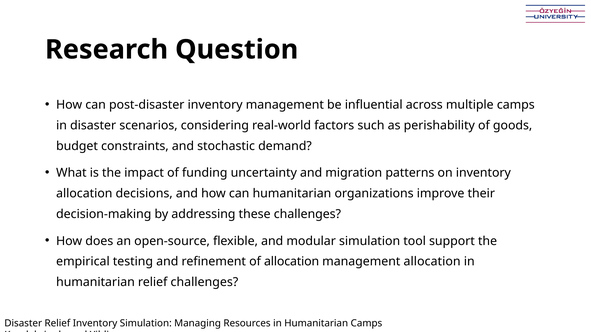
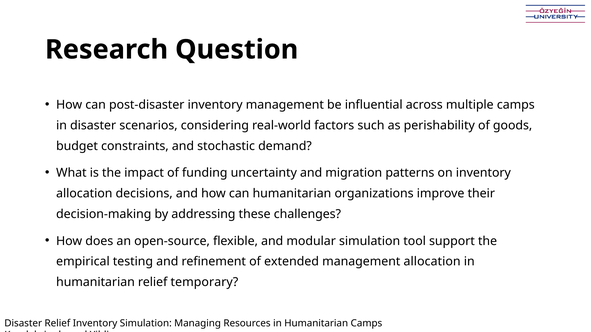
of allocation: allocation -> extended
relief challenges: challenges -> temporary
